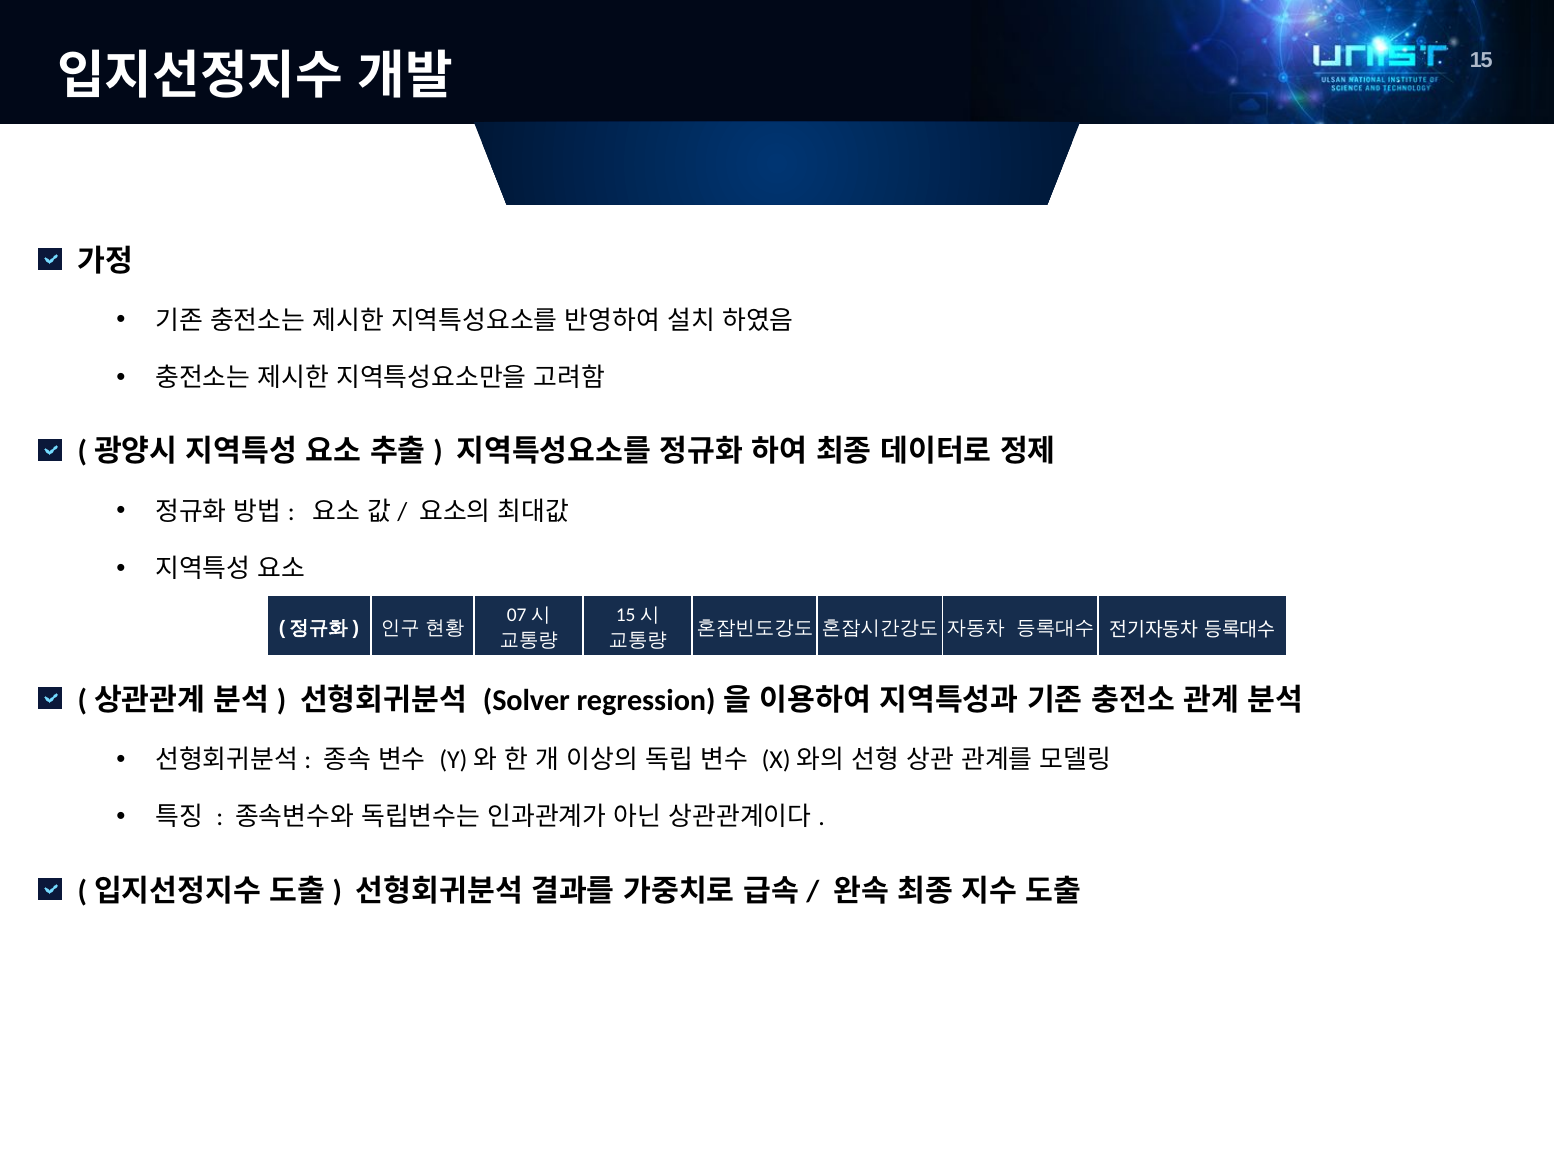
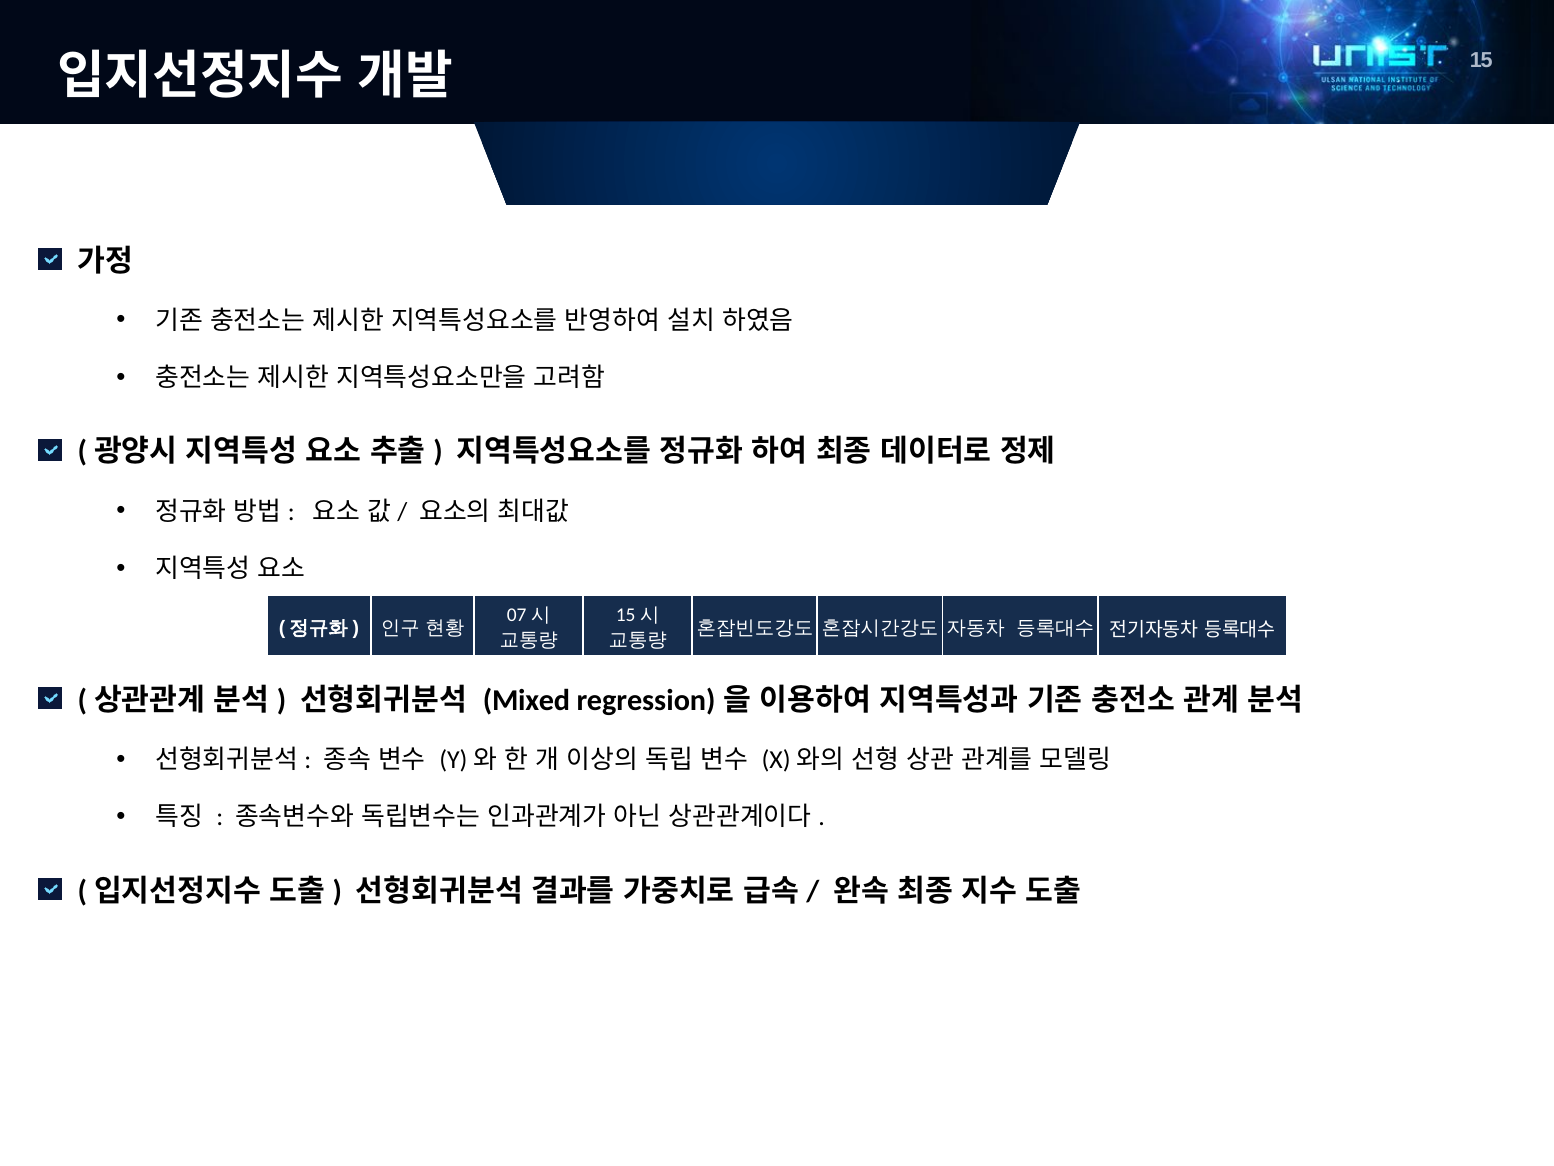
Solver: Solver -> Mixed
